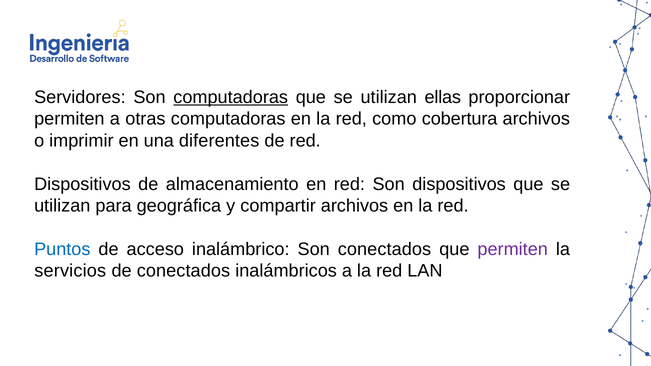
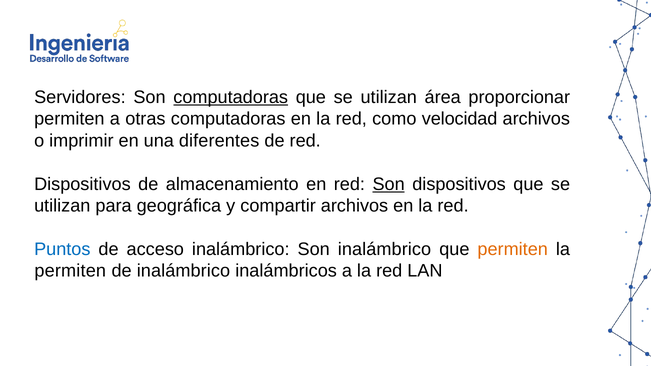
ellas: ellas -> área
cobertura: cobertura -> velocidad
Son at (389, 184) underline: none -> present
Son conectados: conectados -> inalámbrico
permiten at (513, 249) colour: purple -> orange
servicios at (70, 271): servicios -> permiten
de conectados: conectados -> inalámbrico
